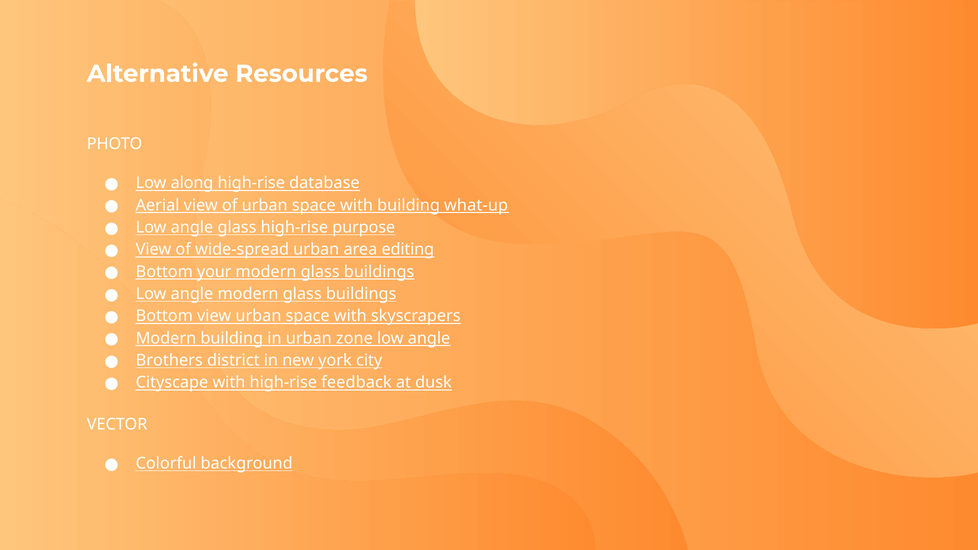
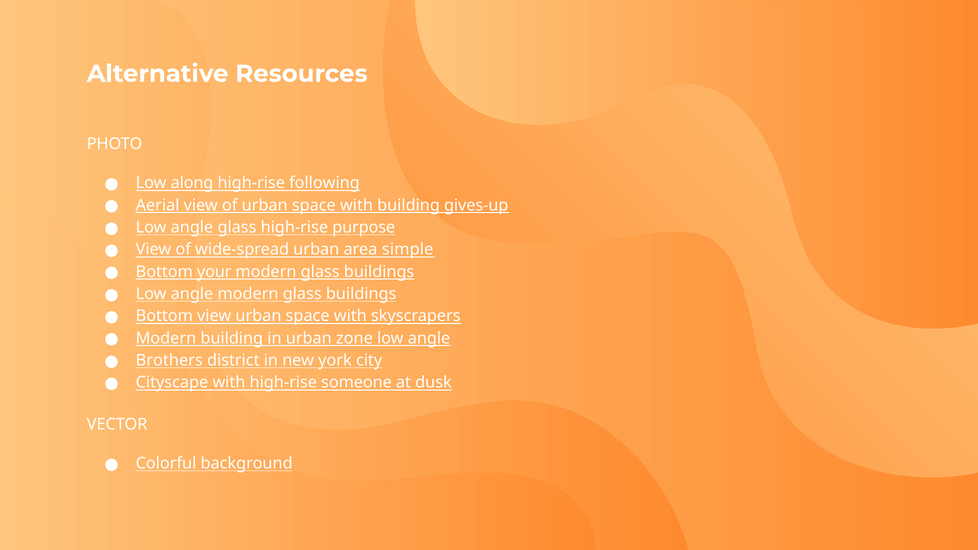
database: database -> following
what-up: what-up -> gives-up
editing: editing -> simple
feedback: feedback -> someone
